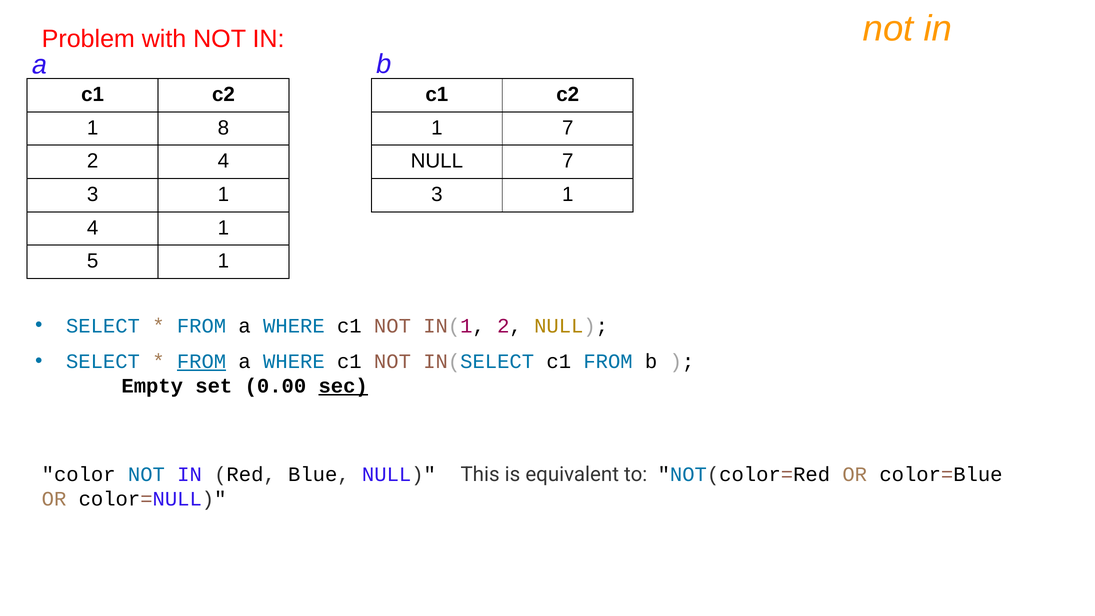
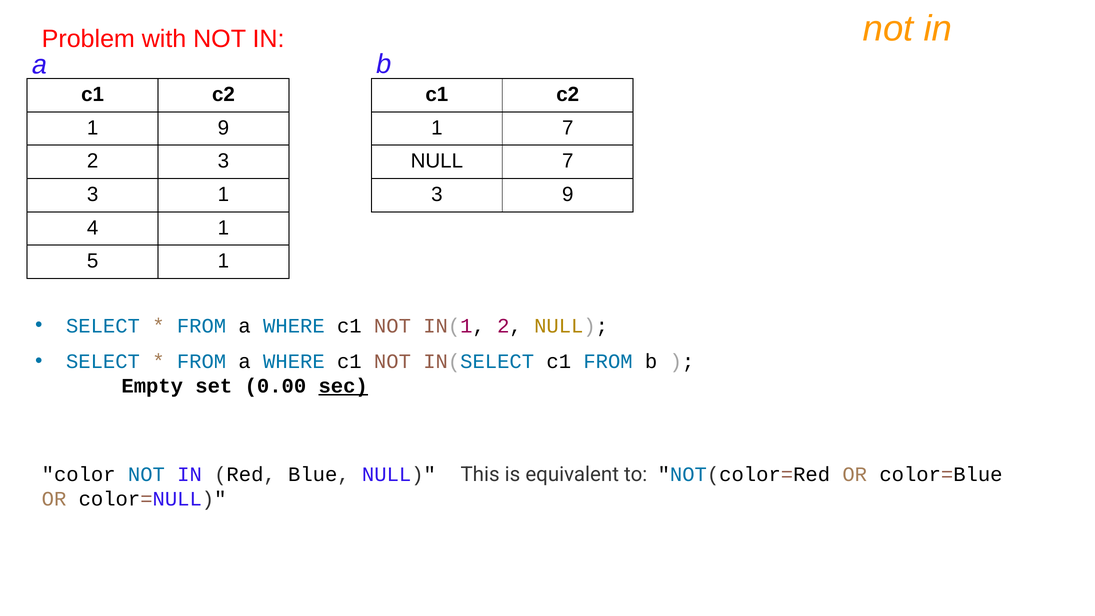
1 8: 8 -> 9
2 4: 4 -> 3
1 at (568, 194): 1 -> 9
FROM at (202, 361) underline: present -> none
